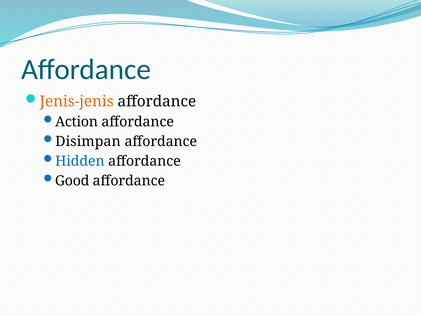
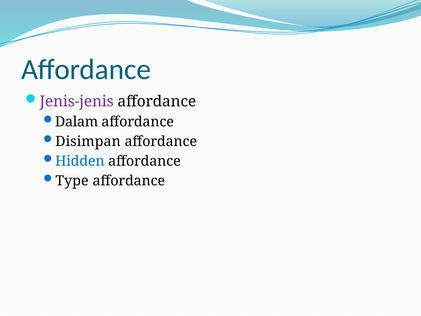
Jenis-jenis colour: orange -> purple
Action: Action -> Dalam
Good: Good -> Type
